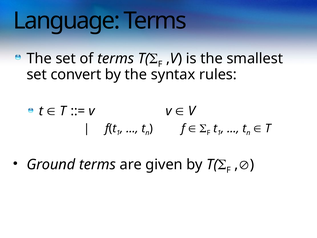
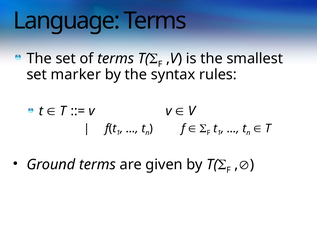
convert: convert -> marker
